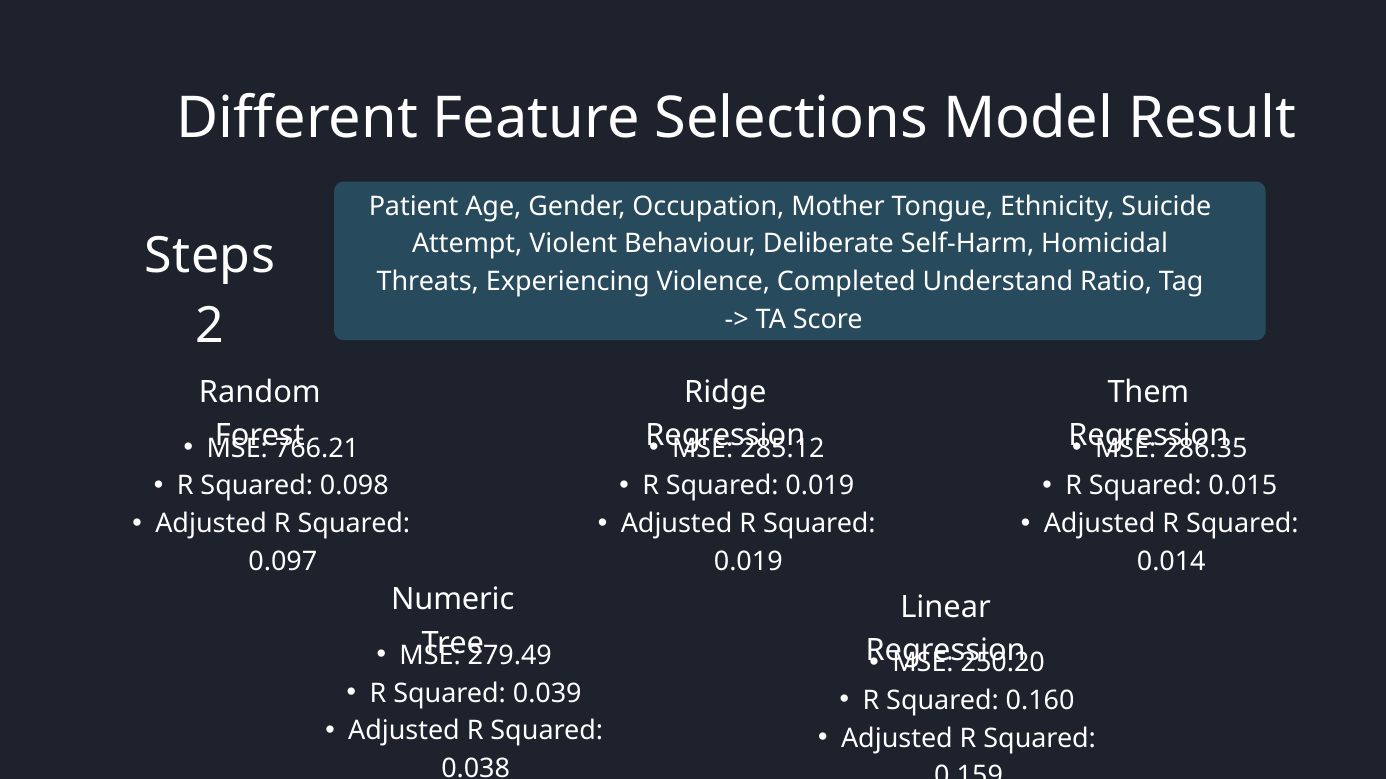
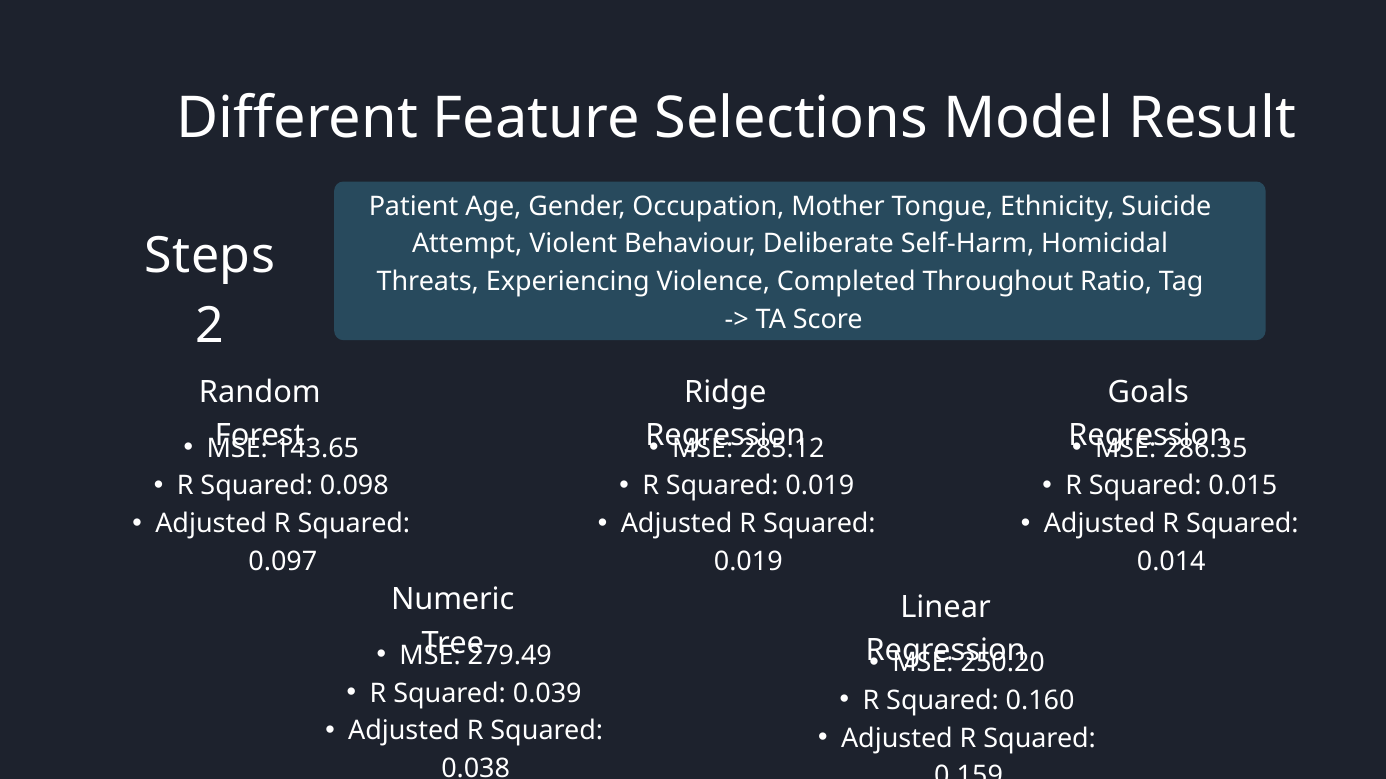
Understand: Understand -> Throughout
Them: Them -> Goals
766.21: 766.21 -> 143.65
